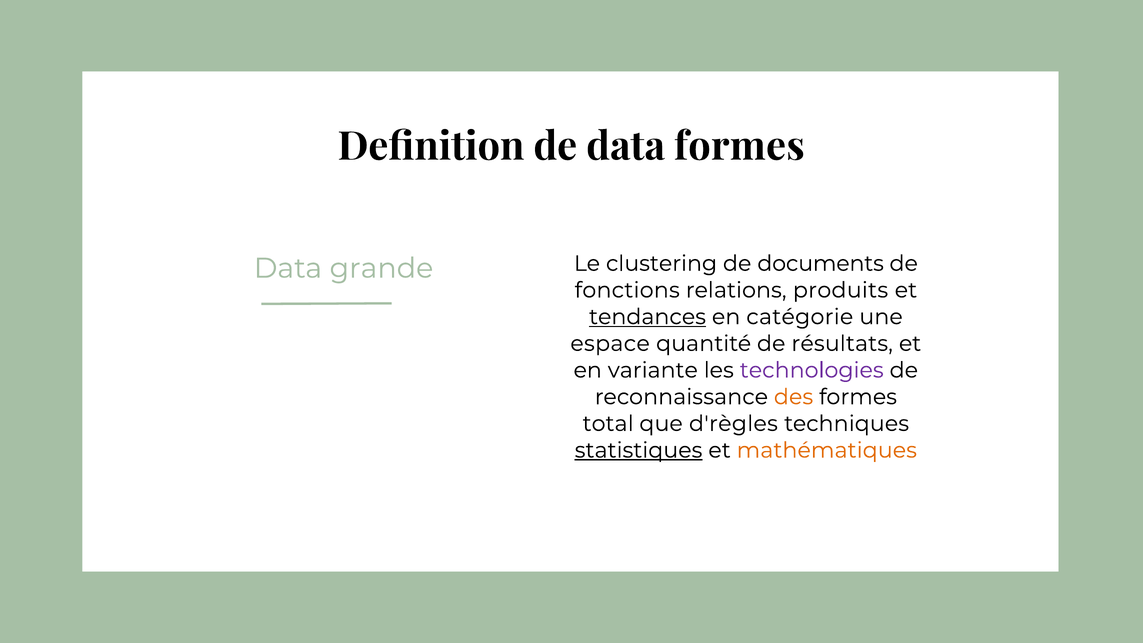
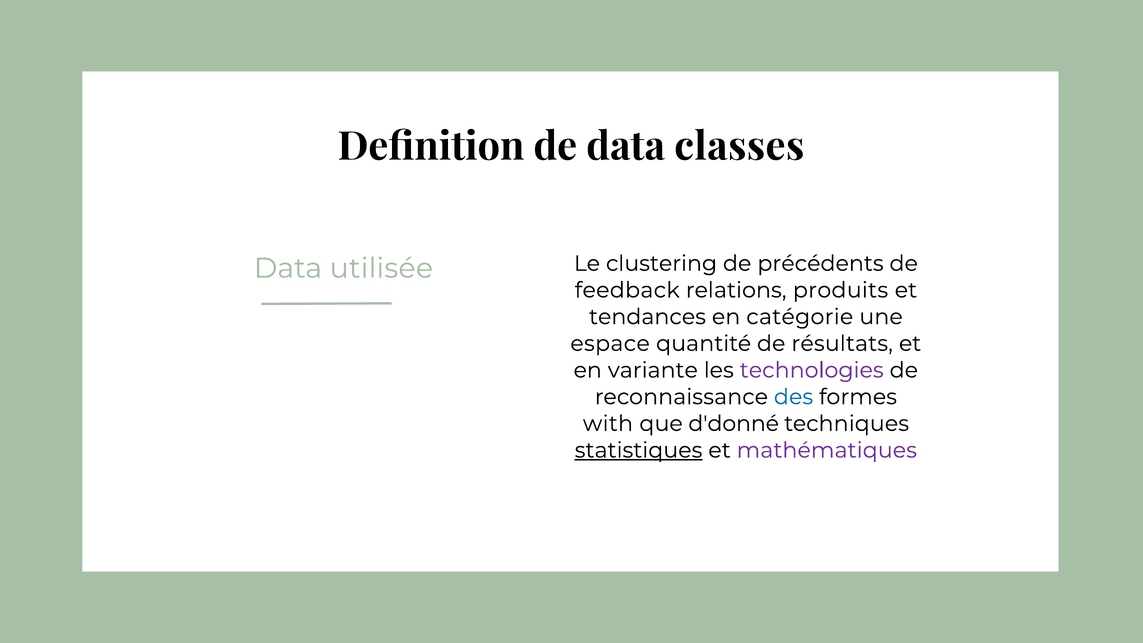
data formes: formes -> classes
grande: grande -> utilisée
documents: documents -> précédents
fonctions: fonctions -> feedback
tendances underline: present -> none
des colour: orange -> blue
total: total -> with
d'règles: d'règles -> d'donné
mathématiques colour: orange -> purple
